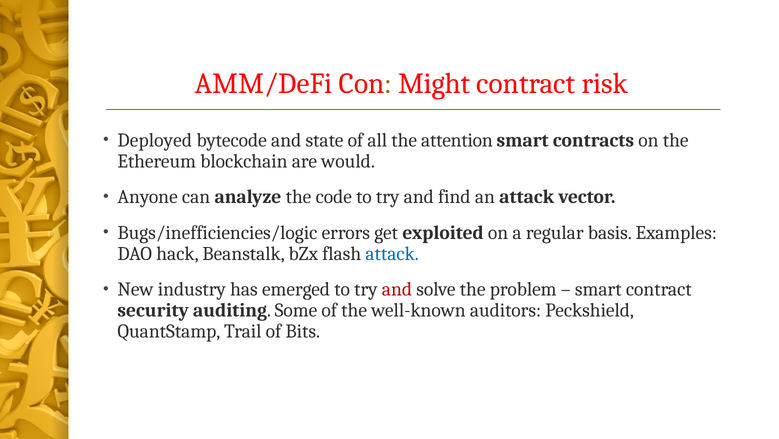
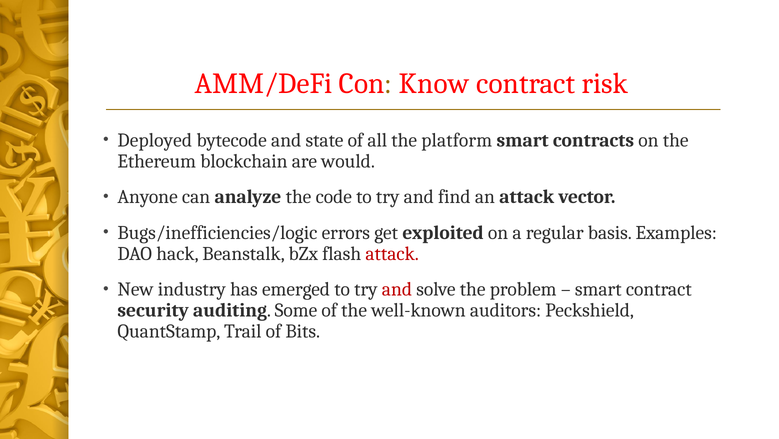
Might: Might -> Know
attention: attention -> platform
attack at (392, 253) colour: blue -> red
